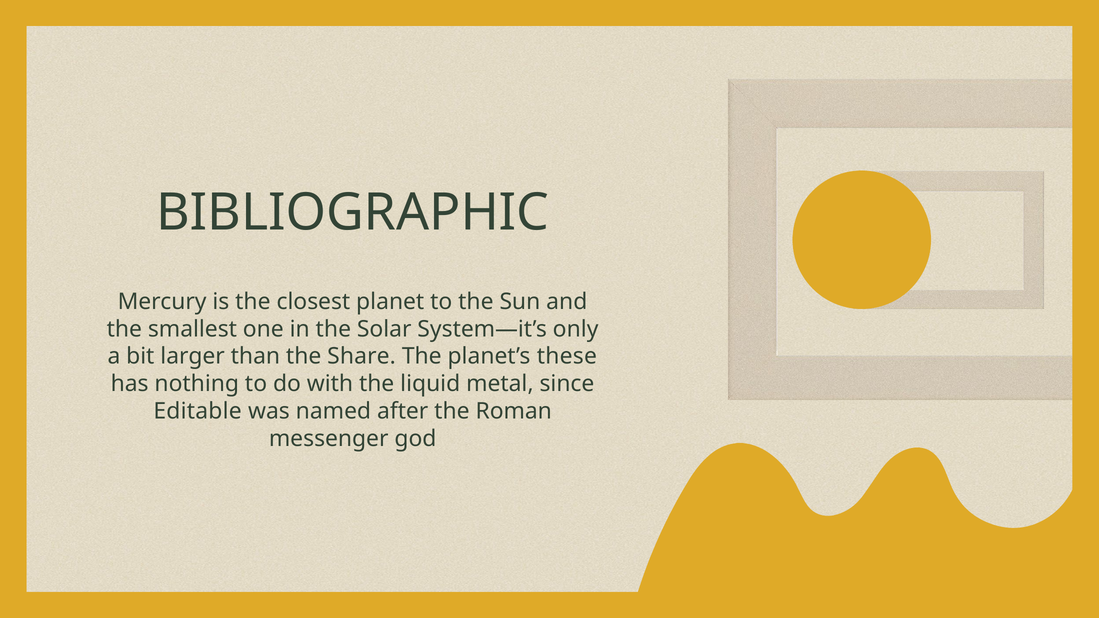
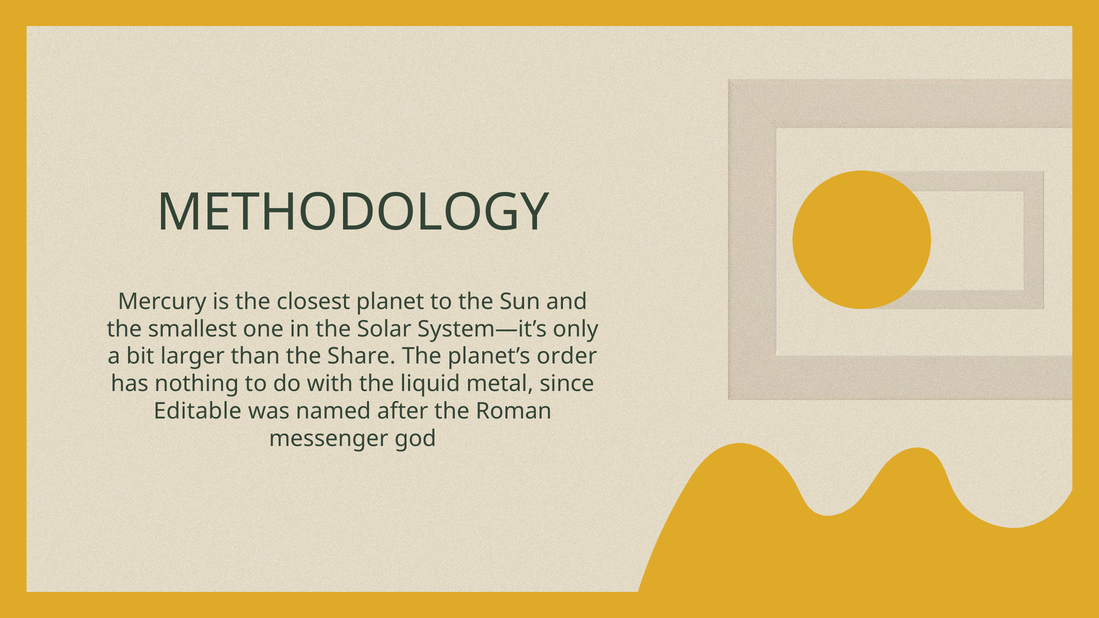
BIBLIOGRAPHIC: BIBLIOGRAPHIC -> METHODOLOGY
these: these -> order
